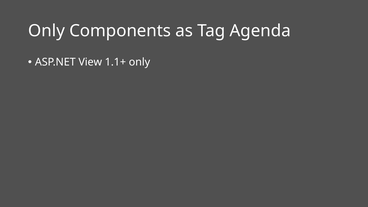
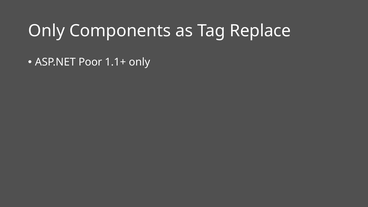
Agenda: Agenda -> Replace
View: View -> Poor
